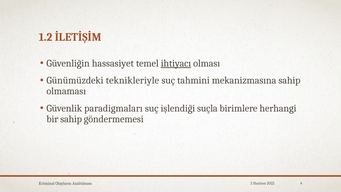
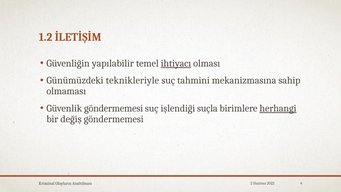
hassasiyet: hassasiyet -> yapılabilir
Güvenlik paradigmaları: paradigmaları -> göndermemesi
herhangi underline: none -> present
bir sahip: sahip -> değiş
